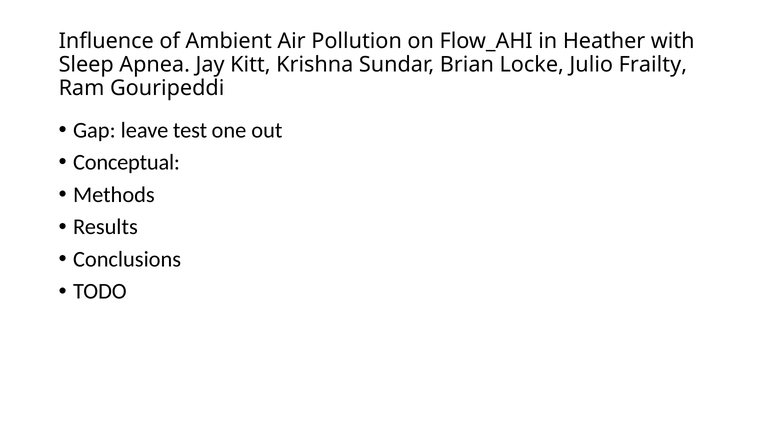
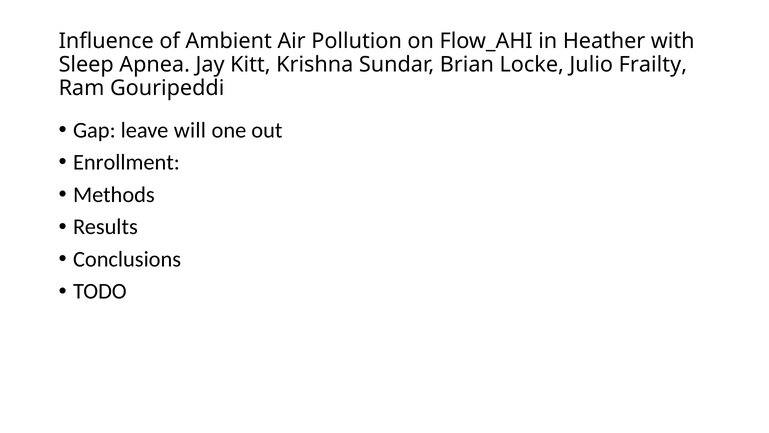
test: test -> will
Conceptual: Conceptual -> Enrollment
